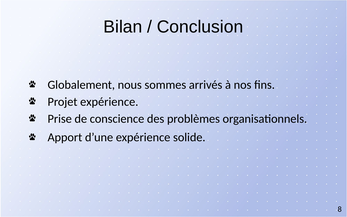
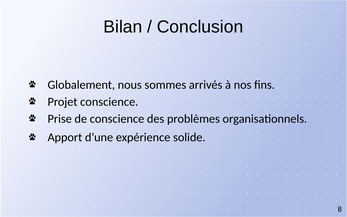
Projet expérience: expérience -> conscience
